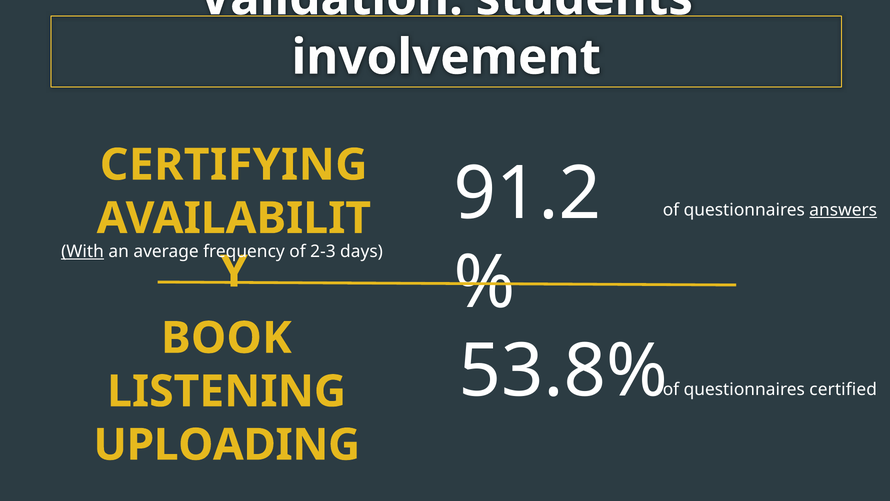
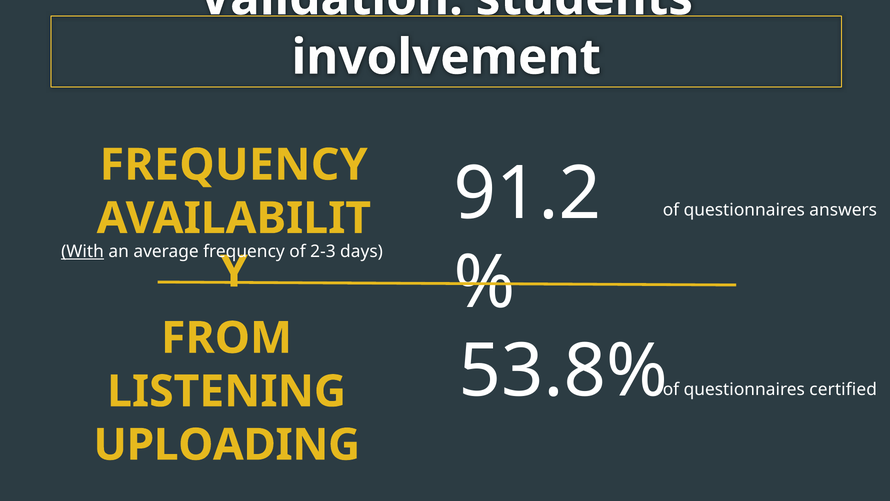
CERTIFYING at (234, 165): CERTIFYING -> FREQUENCY
answers underline: present -> none
BOOK: BOOK -> FROM
